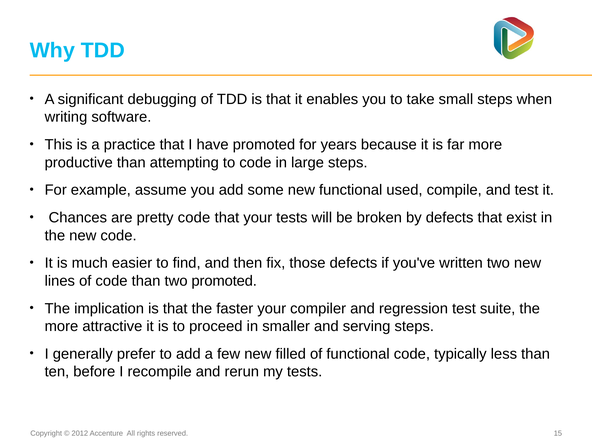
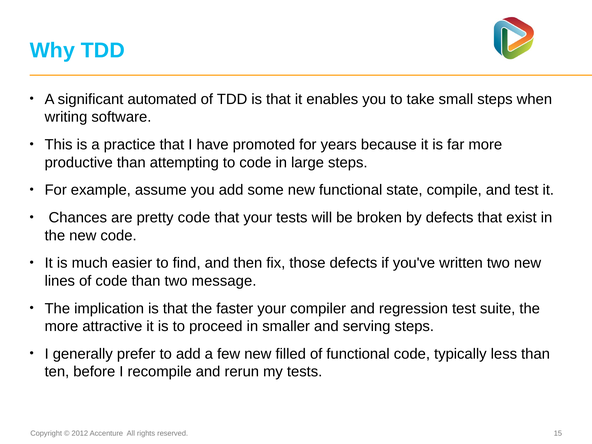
debugging: debugging -> automated
used: used -> state
two promoted: promoted -> message
